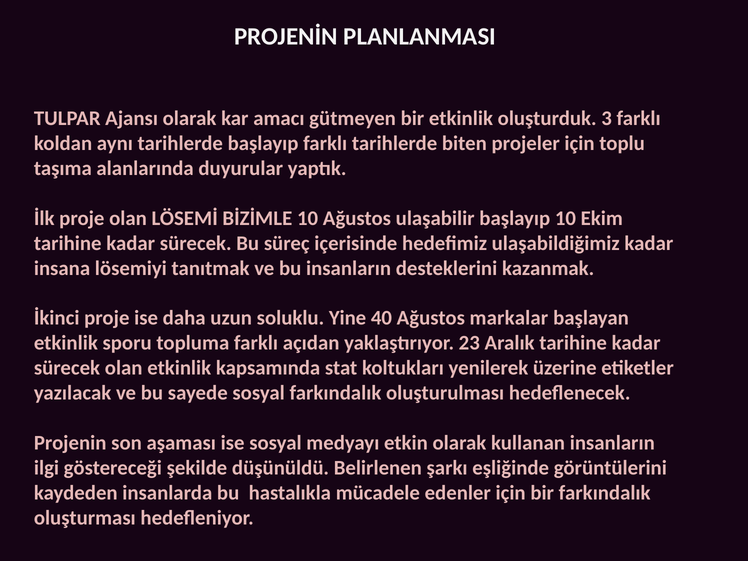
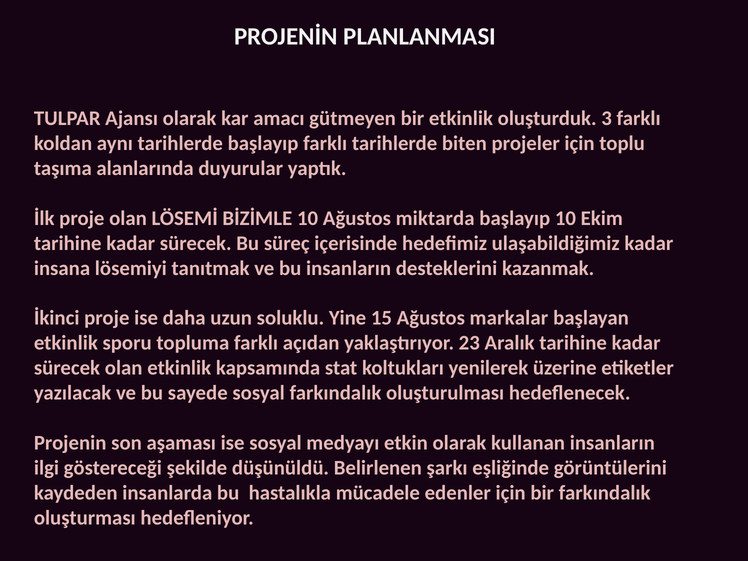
ulaşabilir: ulaşabilir -> miktarda
40: 40 -> 15
